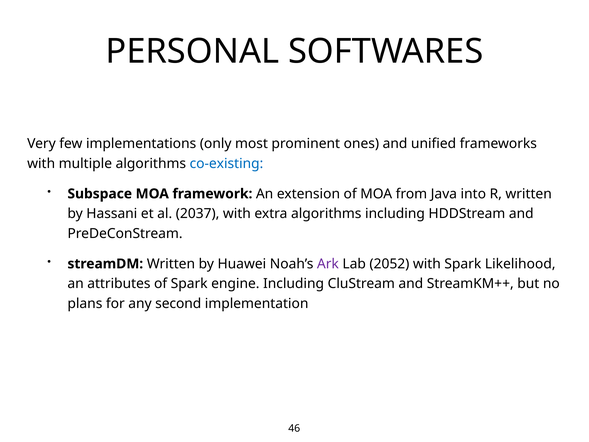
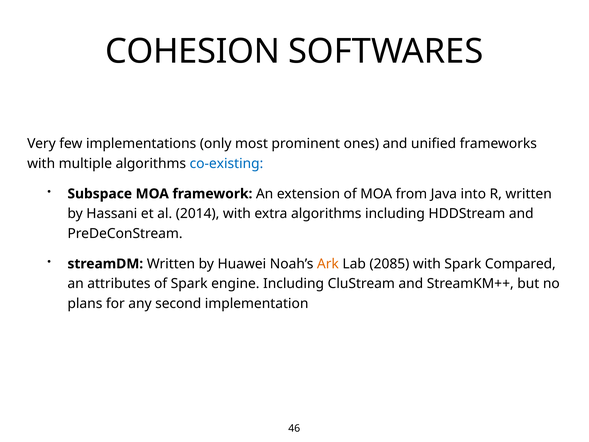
PERSONAL: PERSONAL -> COHESION
2037: 2037 -> 2014
Ark colour: purple -> orange
2052: 2052 -> 2085
Likelihood: Likelihood -> Compared
